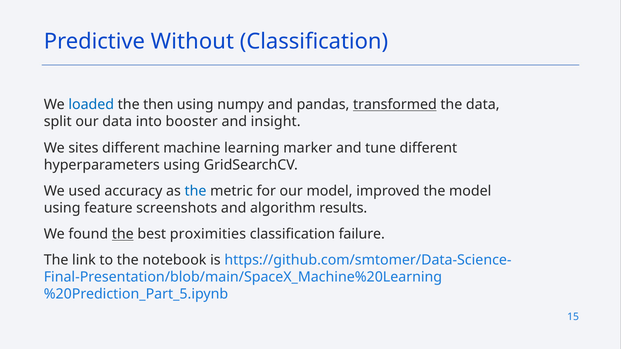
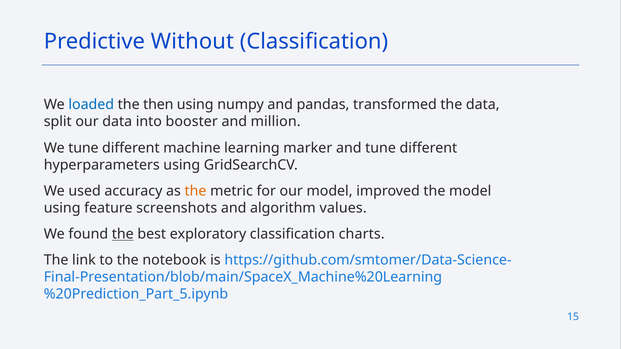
transformed underline: present -> none
insight: insight -> million
We sites: sites -> tune
the at (196, 191) colour: blue -> orange
results: results -> values
proximities: proximities -> exploratory
failure: failure -> charts
